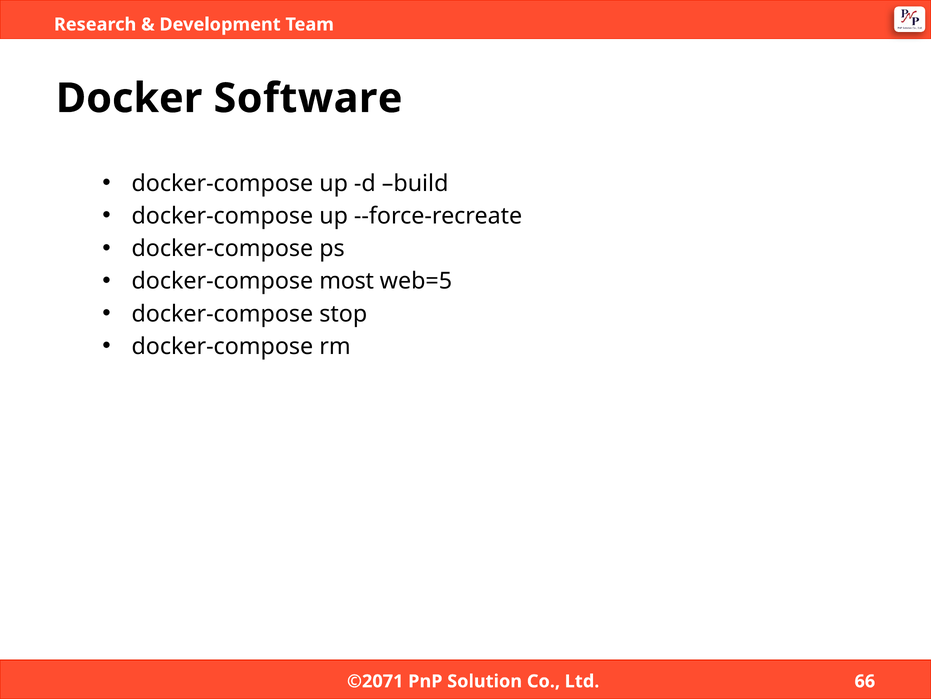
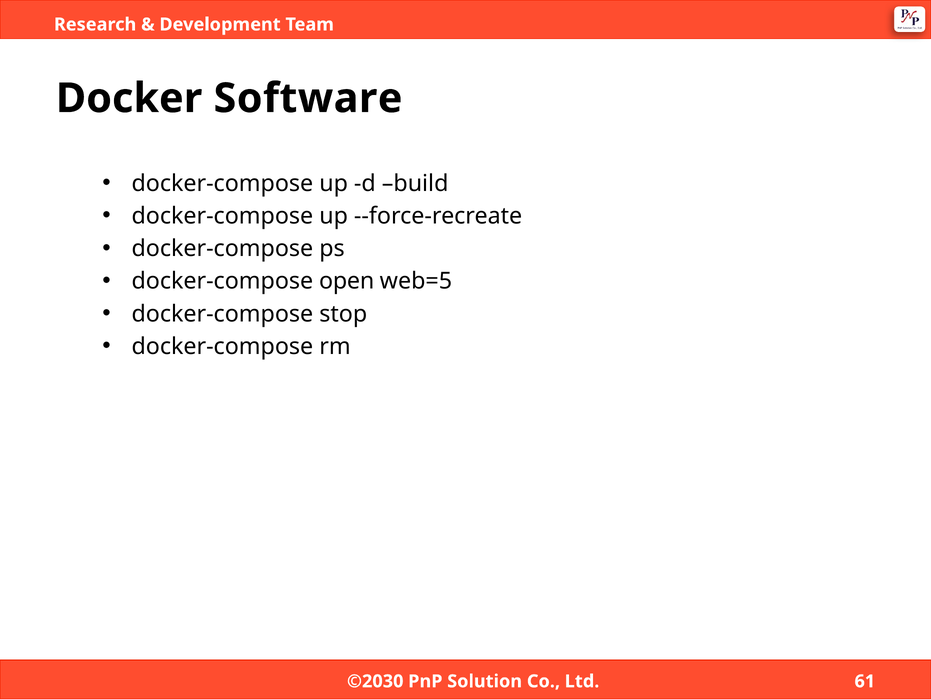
most: most -> open
©2071: ©2071 -> ©2030
66: 66 -> 61
